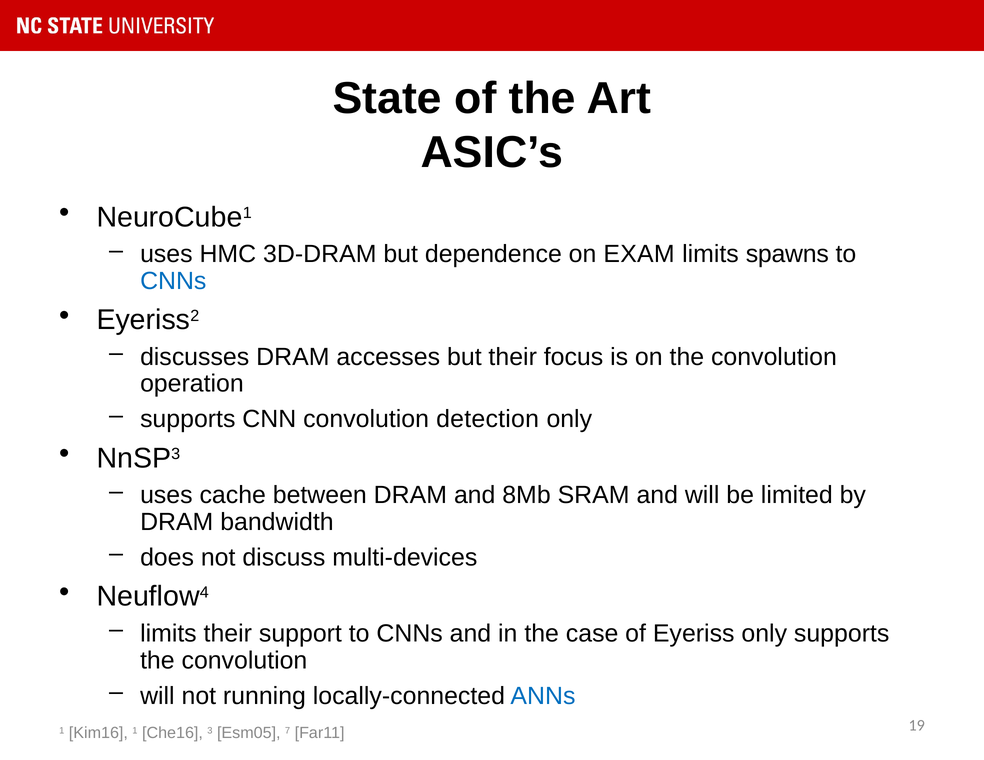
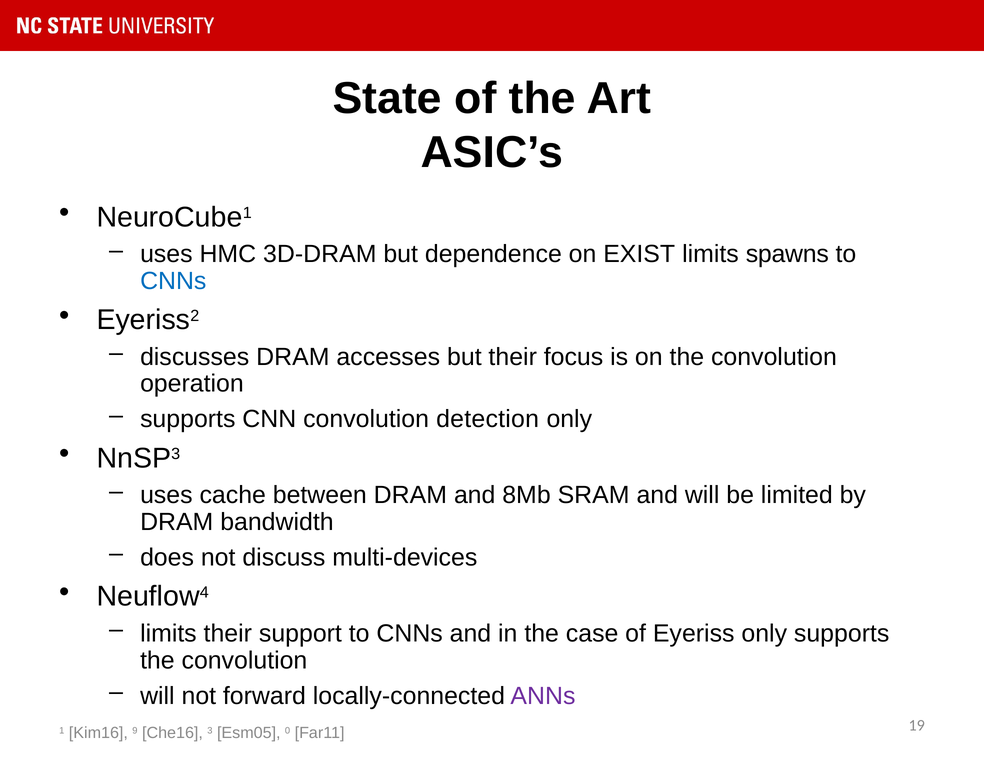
EXAM: EXAM -> EXIST
running: running -> forward
ANNs colour: blue -> purple
Kim16 1: 1 -> 9
7: 7 -> 0
